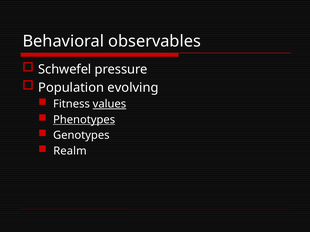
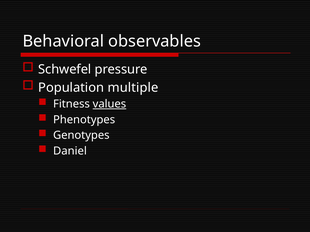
evolving: evolving -> multiple
Phenotypes underline: present -> none
Realm: Realm -> Daniel
